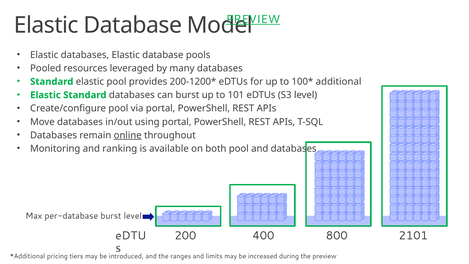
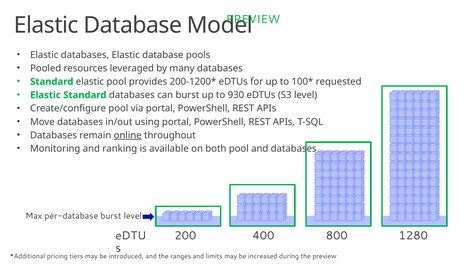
PREVIEW at (253, 19) underline: present -> none
additional: additional -> requested
101: 101 -> 930
2101: 2101 -> 1280
